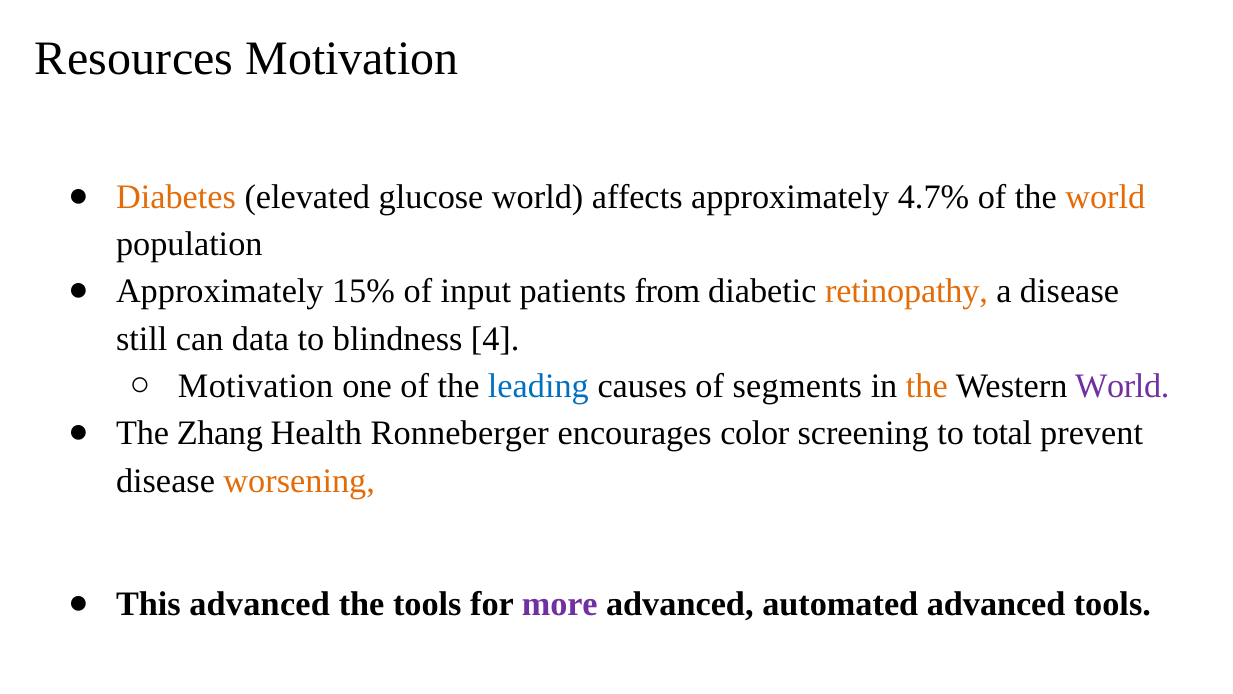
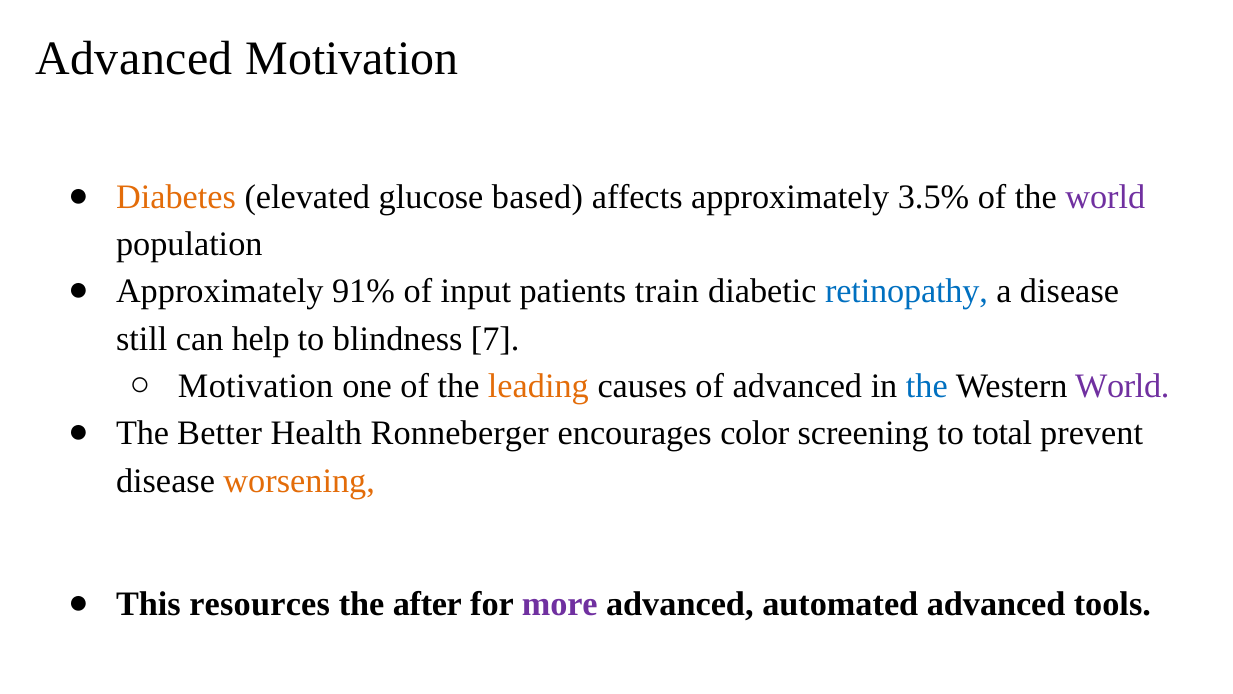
Resources at (134, 59): Resources -> Advanced
glucose world: world -> based
4.7%: 4.7% -> 3.5%
world at (1105, 197) colour: orange -> purple
15%: 15% -> 91%
from: from -> train
retinopathy colour: orange -> blue
data: data -> help
4: 4 -> 7
leading colour: blue -> orange
of segments: segments -> advanced
the at (927, 386) colour: orange -> blue
Zhang: Zhang -> Better
This advanced: advanced -> resources
the tools: tools -> after
